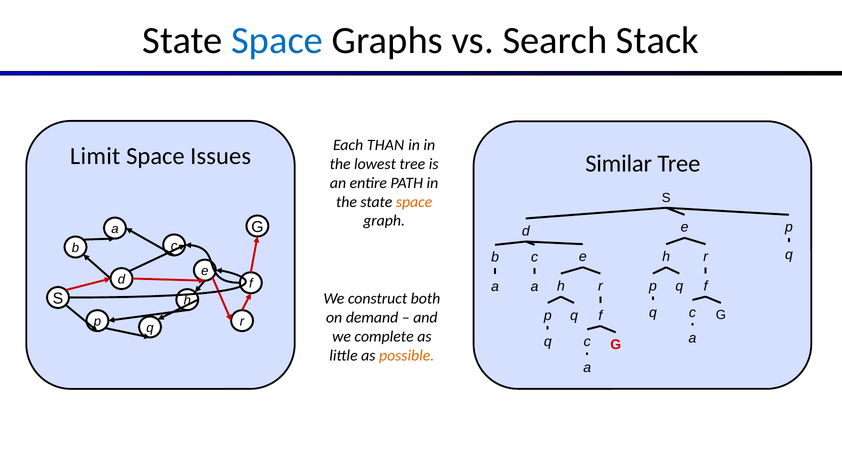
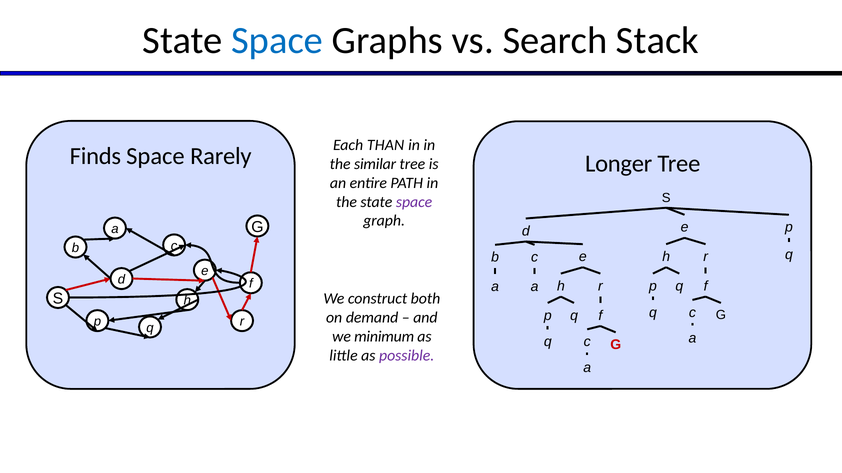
Limit: Limit -> Finds
Issues: Issues -> Rarely
Similar: Similar -> Longer
lowest: lowest -> similar
space at (414, 202) colour: orange -> purple
complete: complete -> minimum
possible colour: orange -> purple
